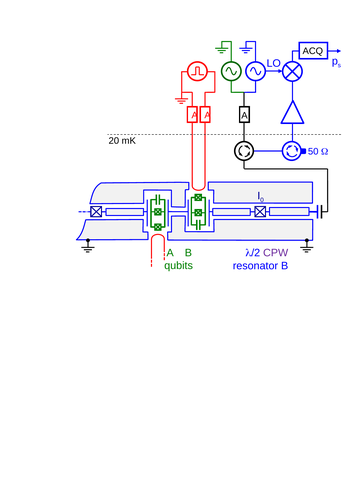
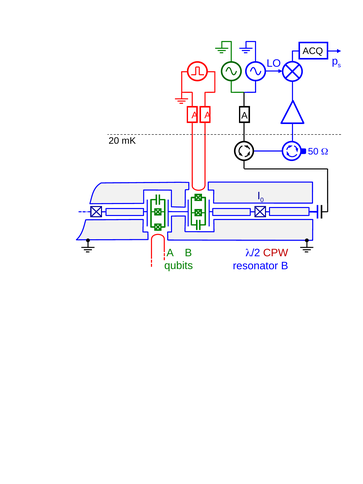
CPW colour: purple -> red
